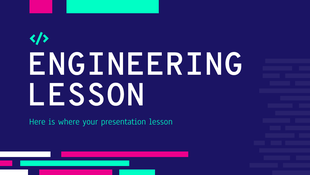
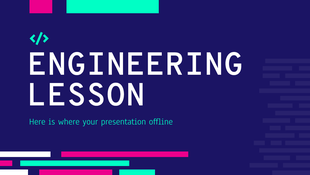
presentation lesson: lesson -> offline
